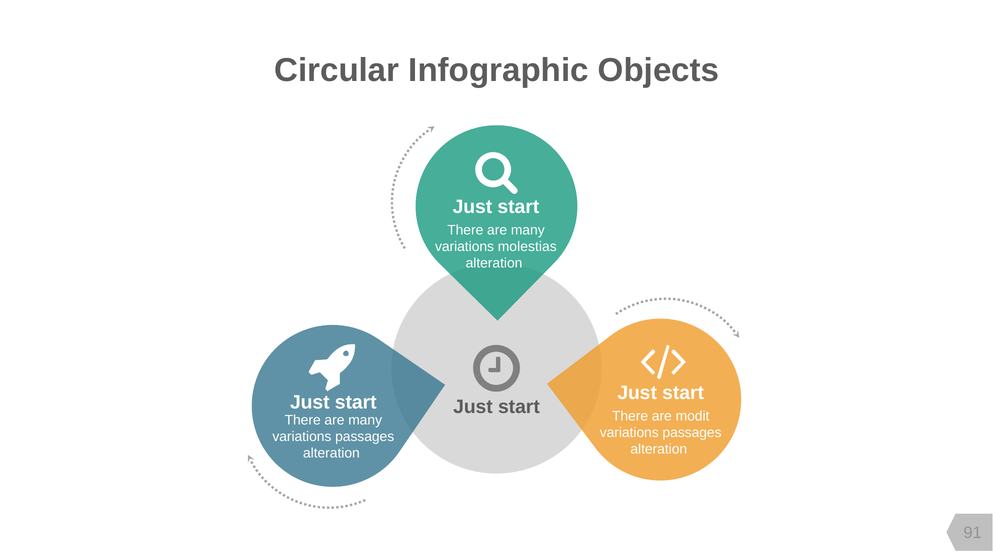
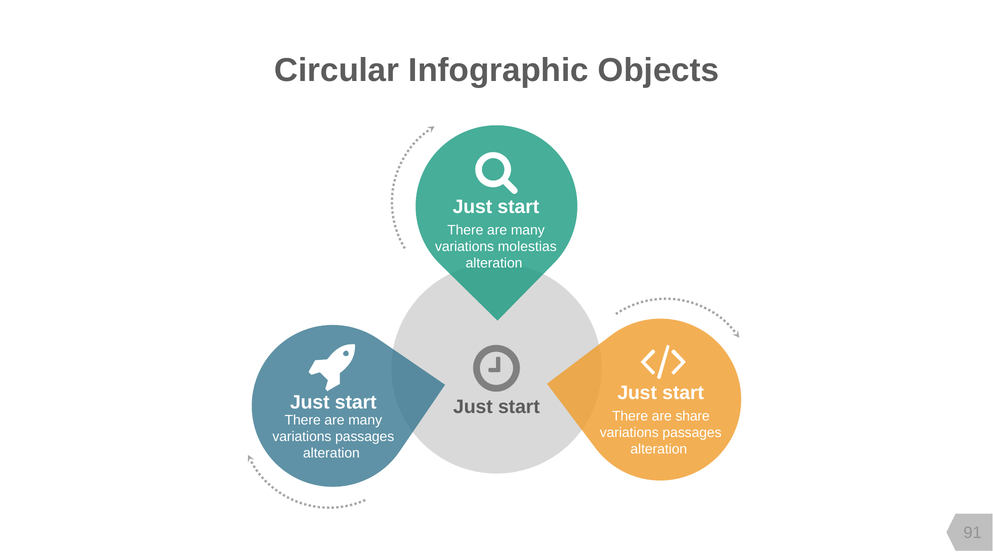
modit: modit -> share
